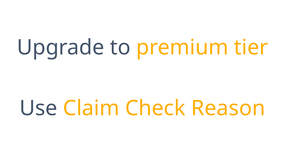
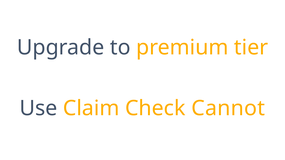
Reason: Reason -> Cannot
